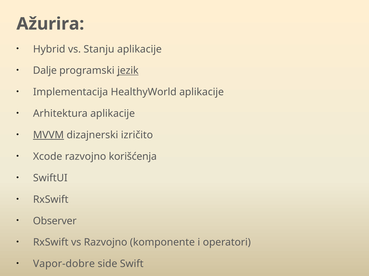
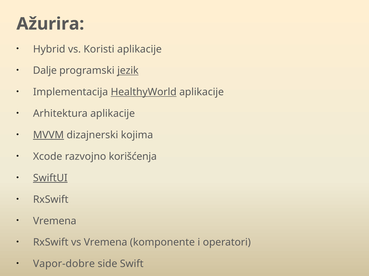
Stanju: Stanju -> Koristi
HealthyWorld underline: none -> present
izričito: izričito -> kojima
SwiftUI underline: none -> present
Observer at (55, 222): Observer -> Vremena
vs Razvojno: Razvojno -> Vremena
